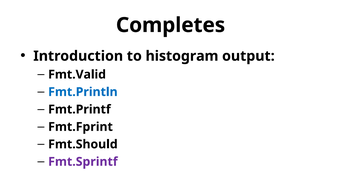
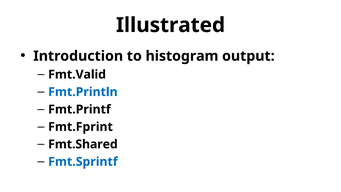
Completes: Completes -> Illustrated
Fmt.Should: Fmt.Should -> Fmt.Shared
Fmt.Sprintf colour: purple -> blue
